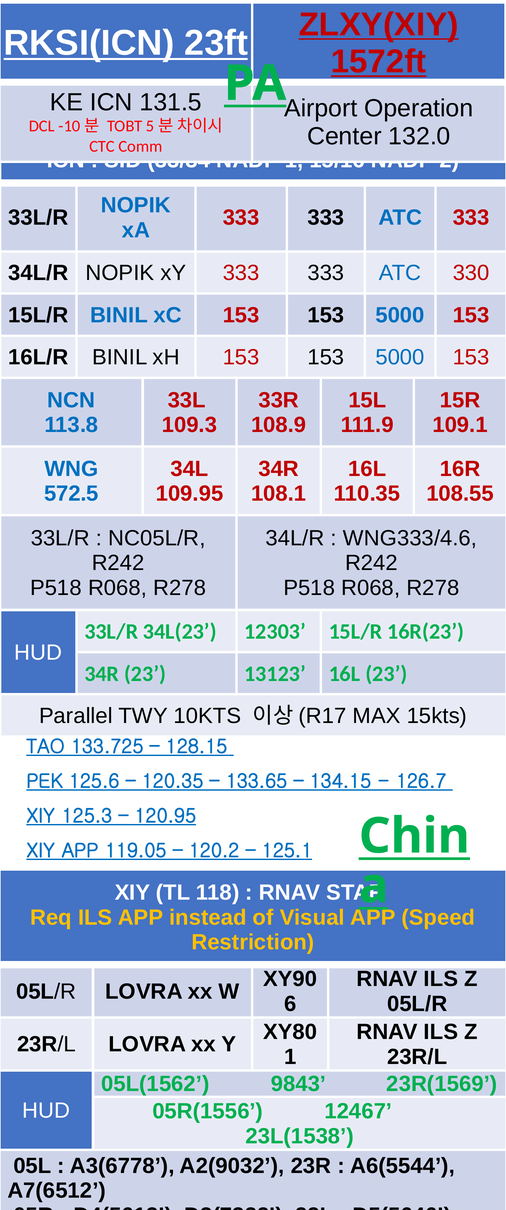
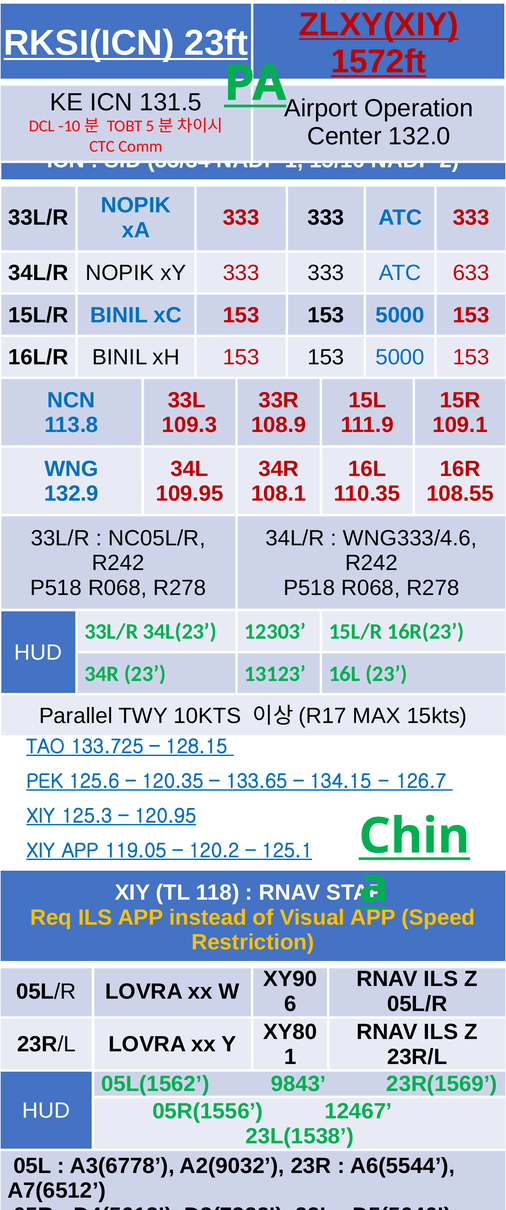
330: 330 -> 633
572.5: 572.5 -> 132.9
